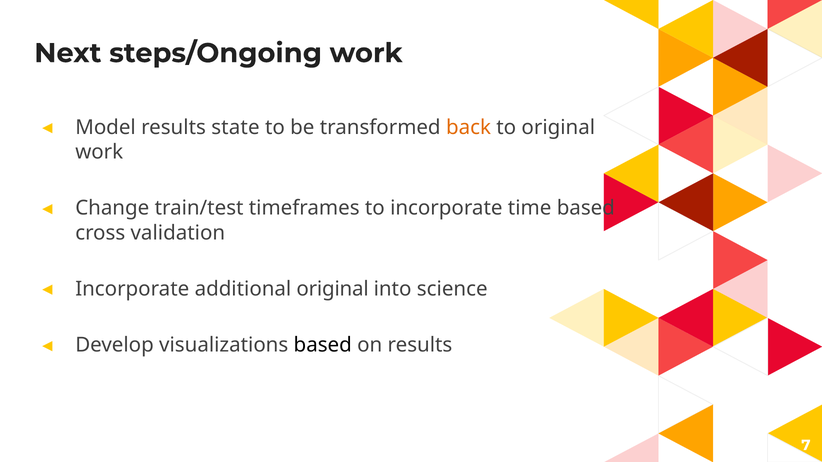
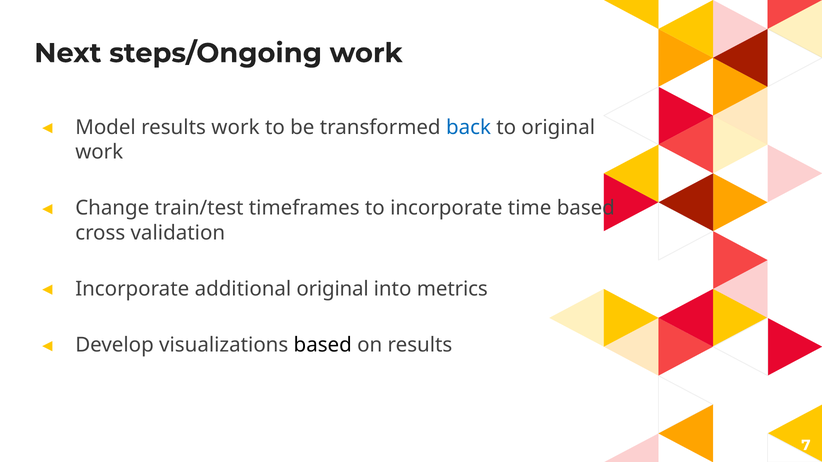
results state: state -> work
back colour: orange -> blue
science: science -> metrics
